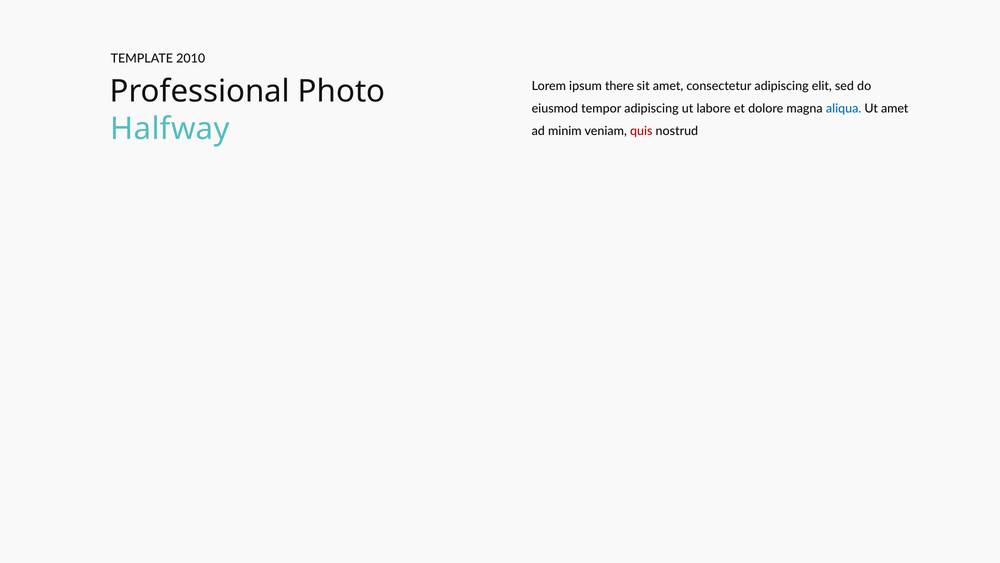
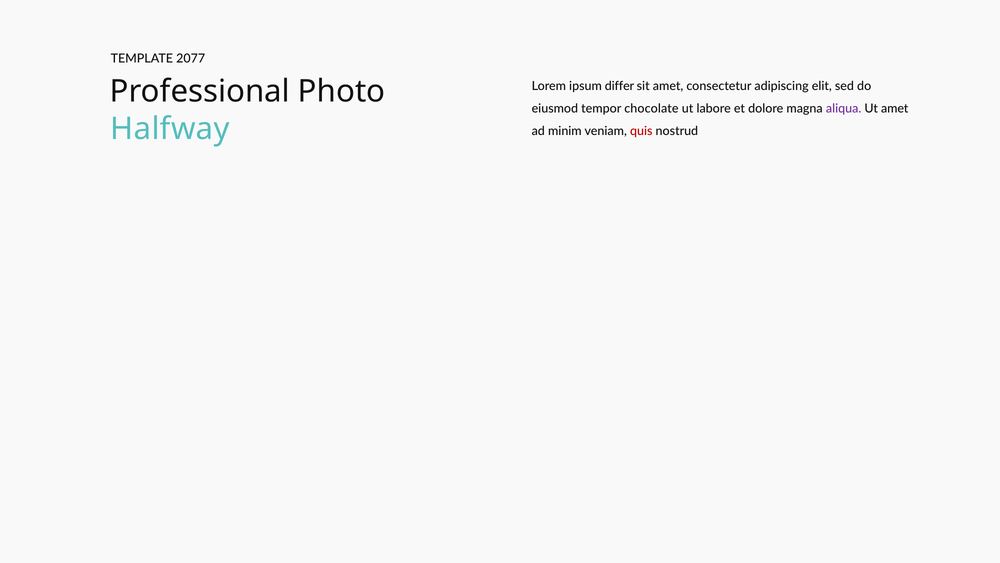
2010: 2010 -> 2077
there: there -> differ
tempor adipiscing: adipiscing -> chocolate
aliqua colour: blue -> purple
